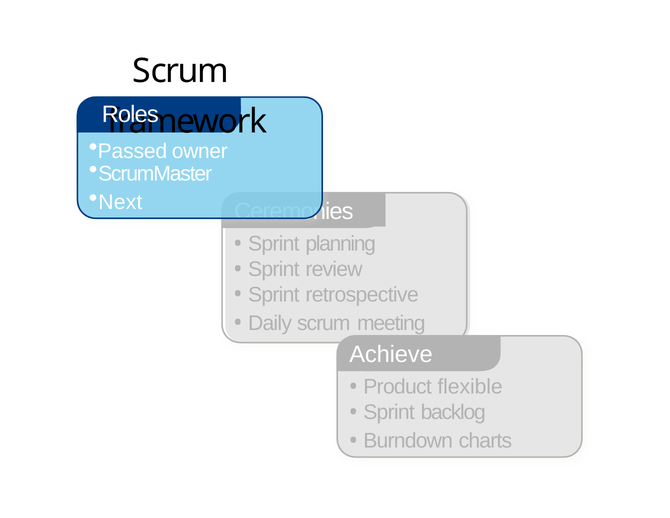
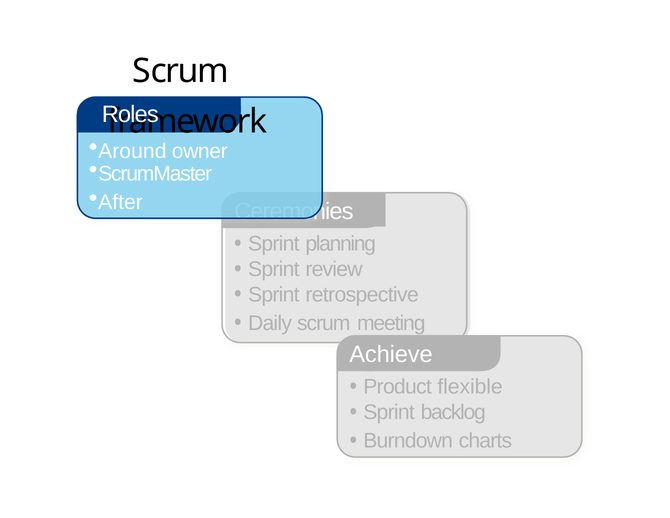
Passed: Passed -> Around
Next: Next -> After
